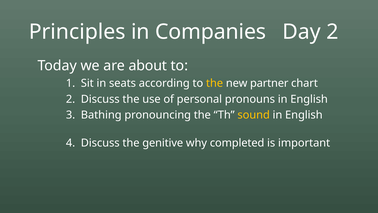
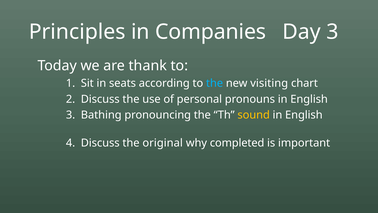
Day 2: 2 -> 3
about: about -> thank
the at (215, 83) colour: yellow -> light blue
partner: partner -> visiting
genitive: genitive -> original
